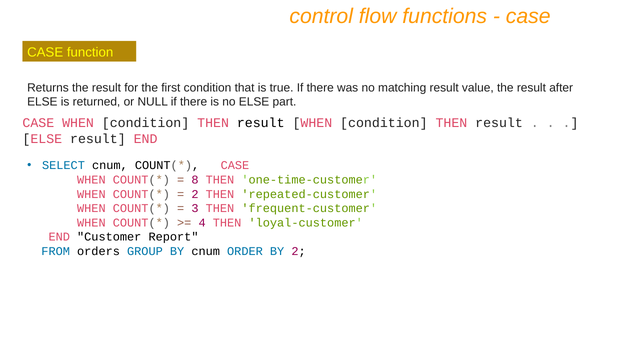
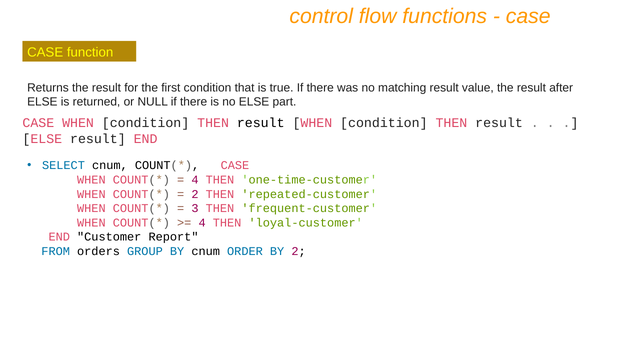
8 at (195, 180): 8 -> 4
